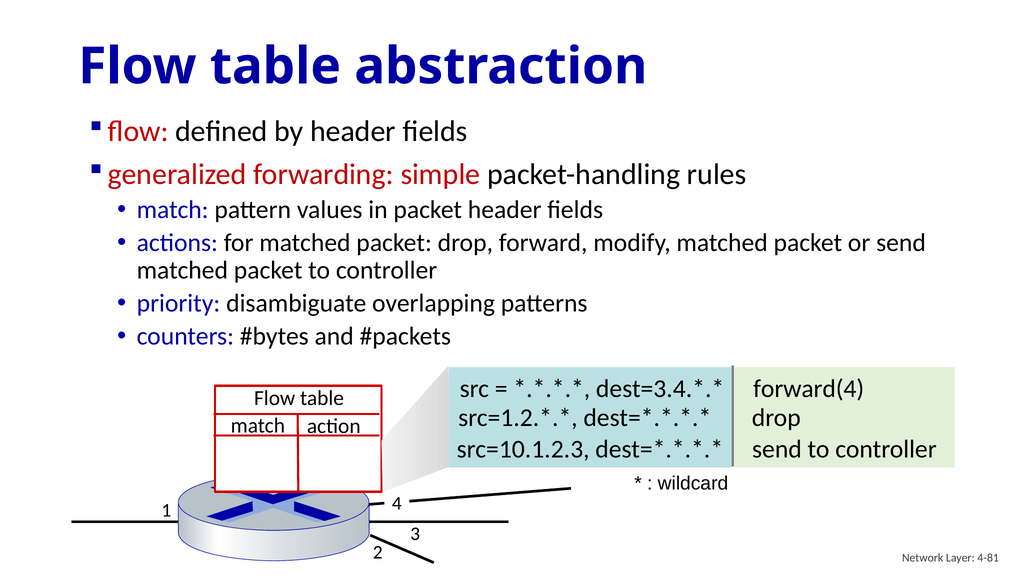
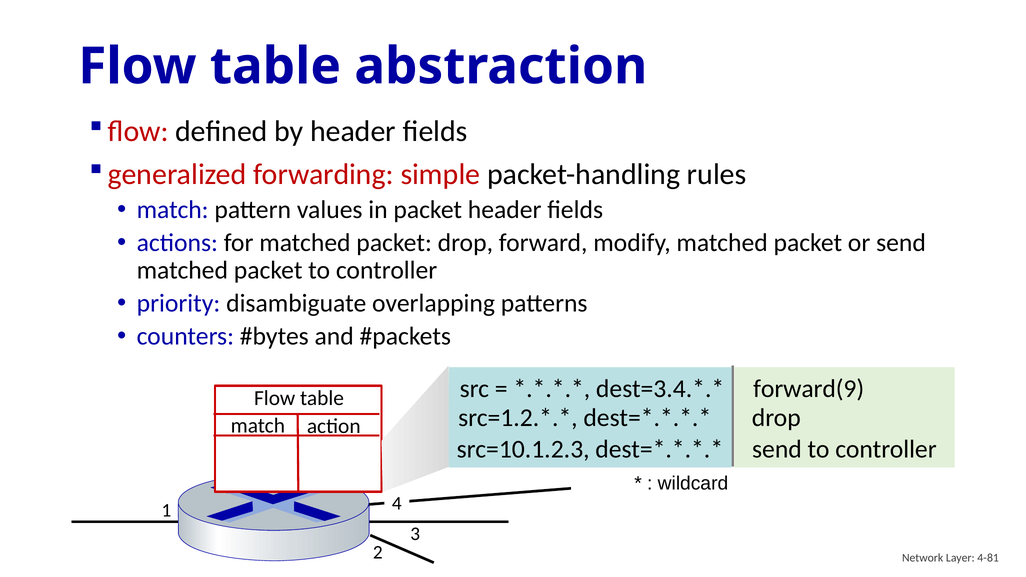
forward(4: forward(4 -> forward(9
